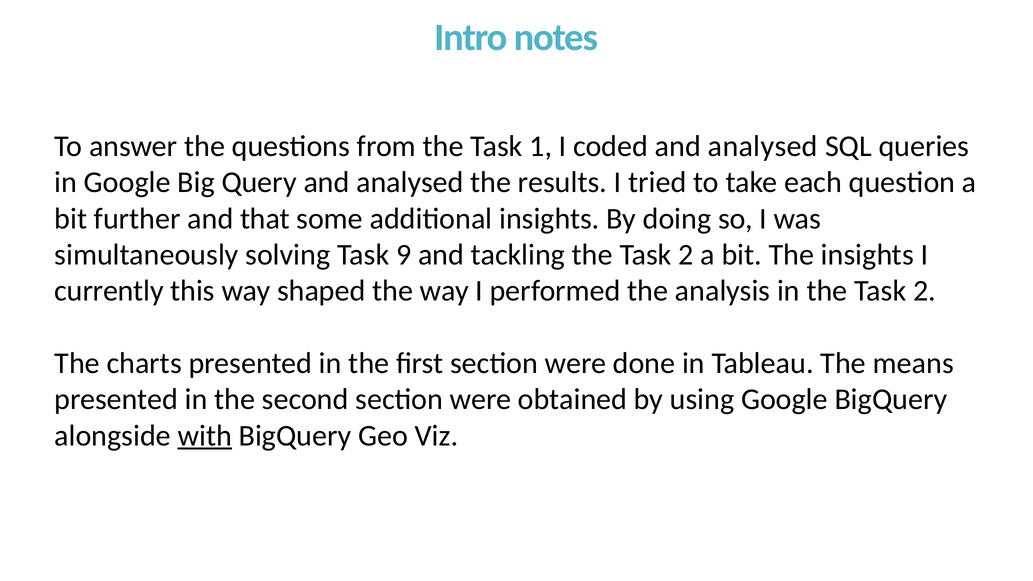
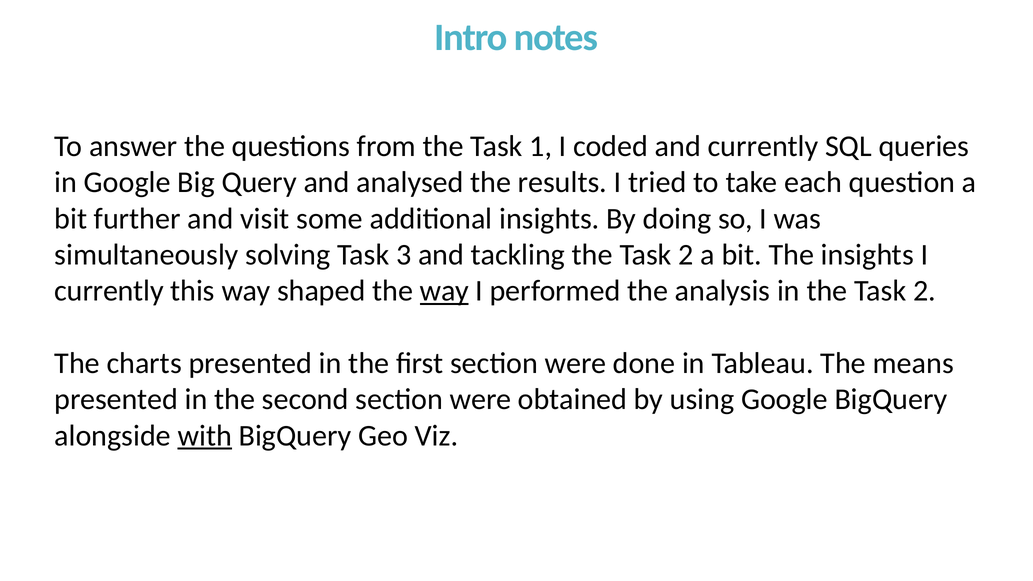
coded and analysed: analysed -> currently
that: that -> visit
9: 9 -> 3
way at (444, 291) underline: none -> present
